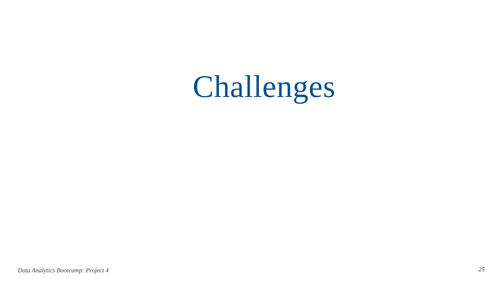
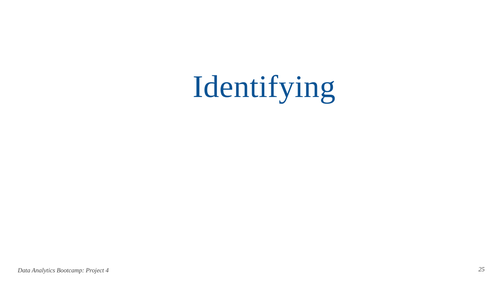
Challenges: Challenges -> Identifying
